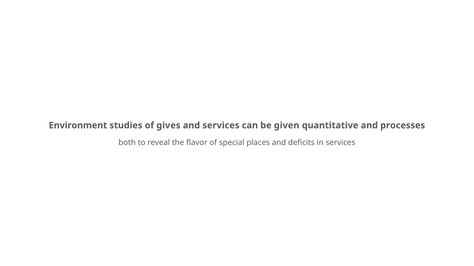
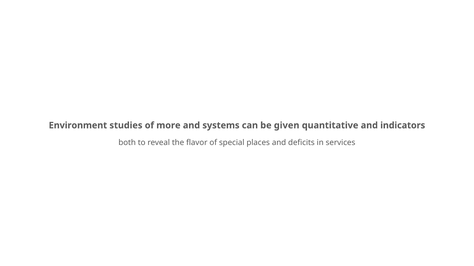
gives: gives -> more
and services: services -> systems
processes: processes -> indicators
